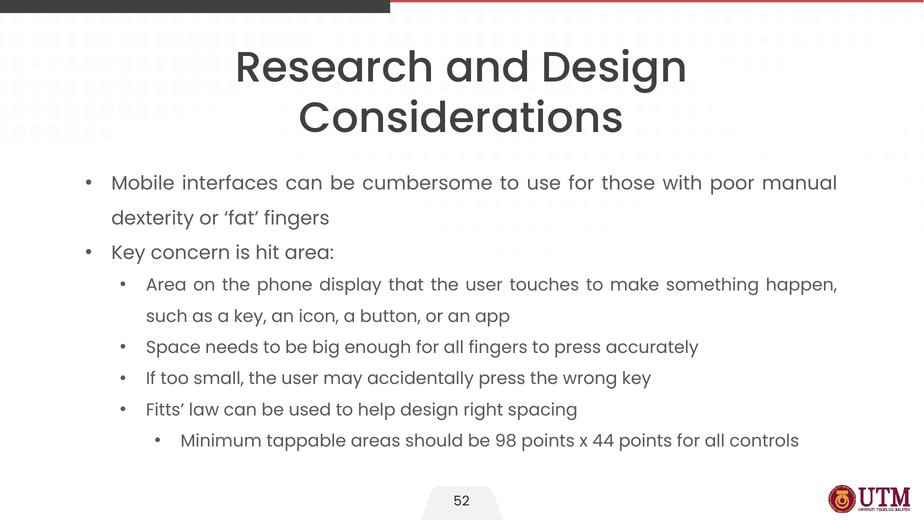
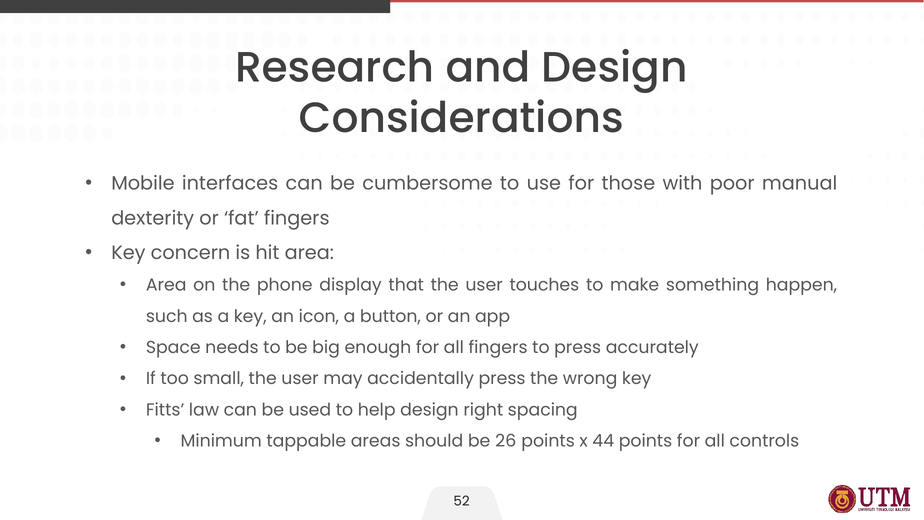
98: 98 -> 26
